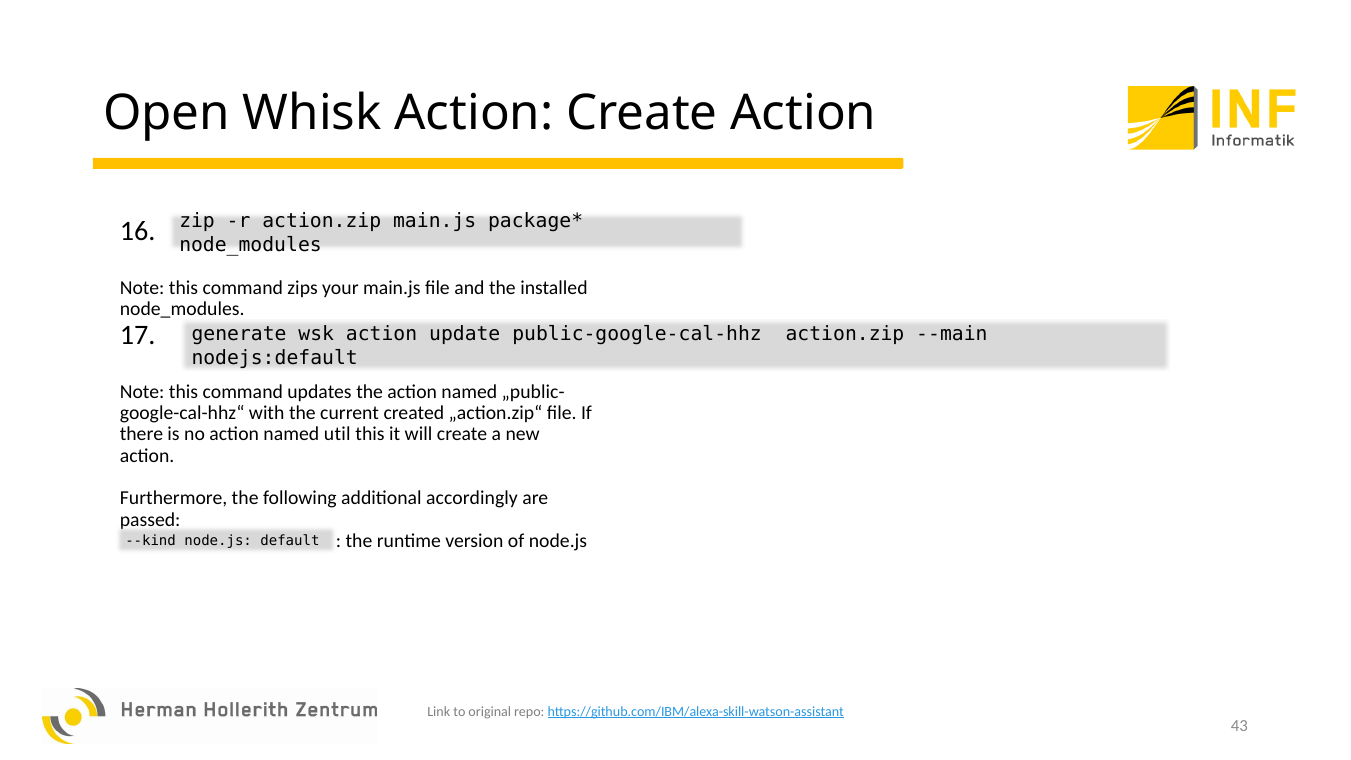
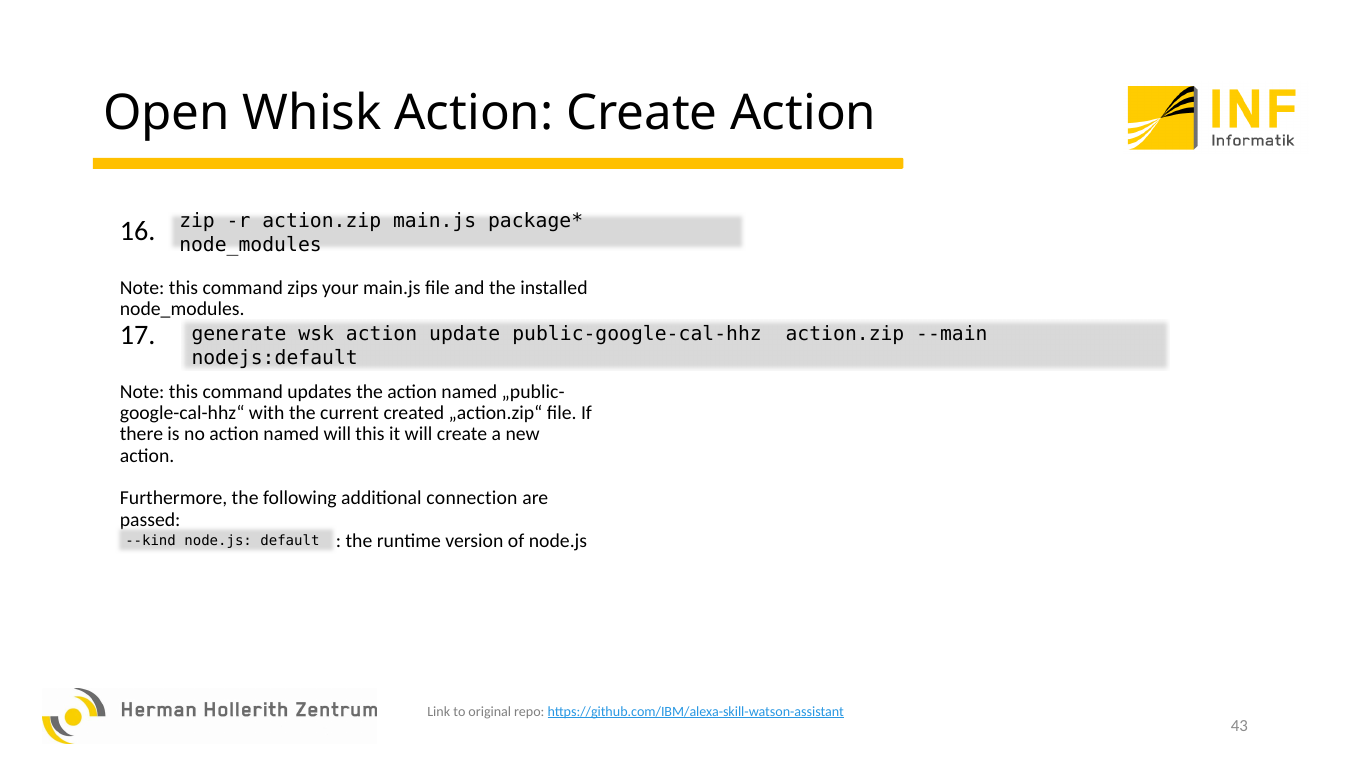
named util: util -> will
accordingly: accordingly -> connection
